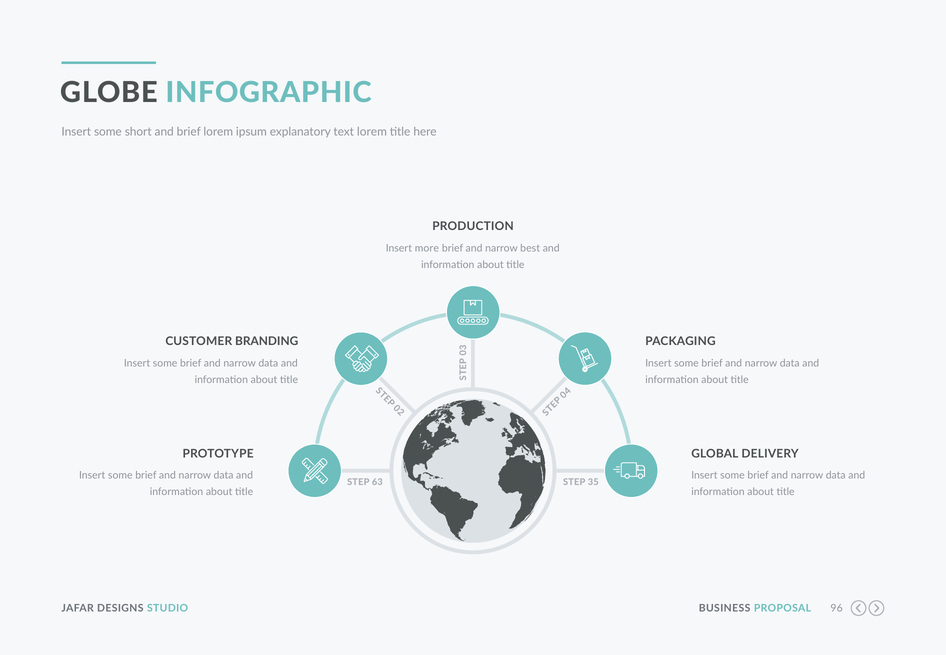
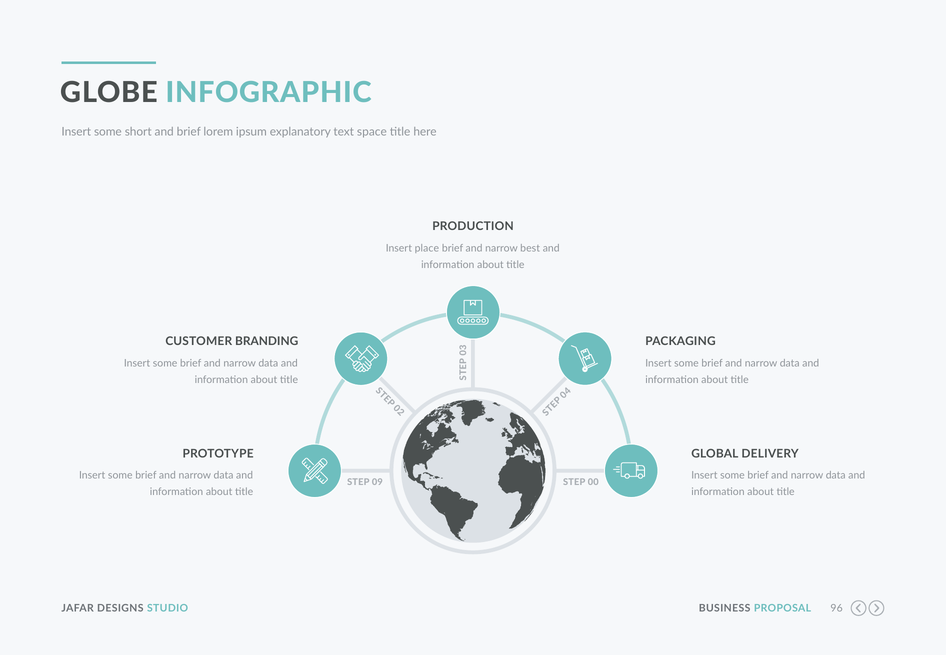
text lorem: lorem -> space
more: more -> place
63: 63 -> 09
35: 35 -> 00
